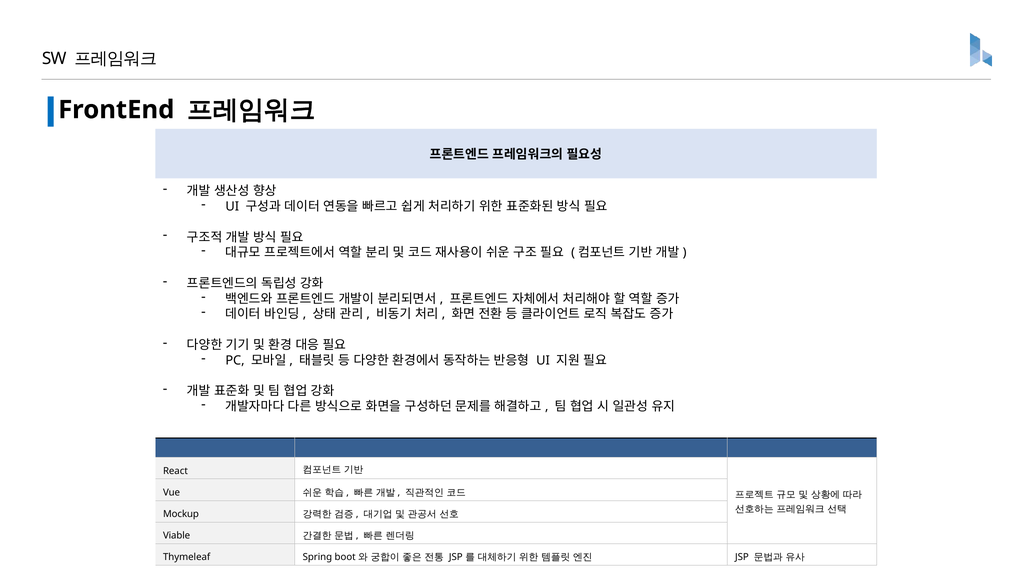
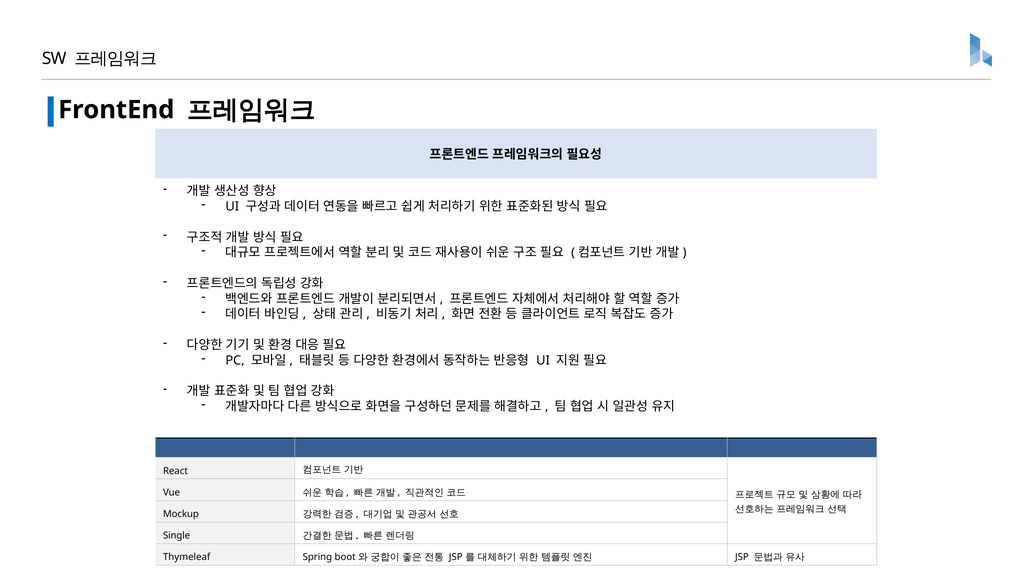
Viable: Viable -> Single
